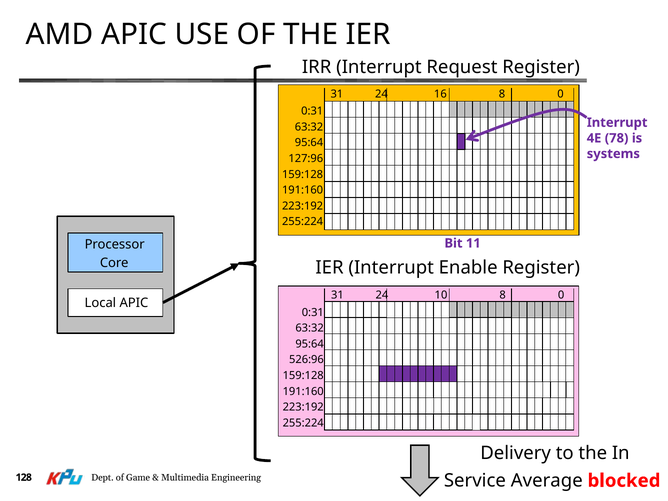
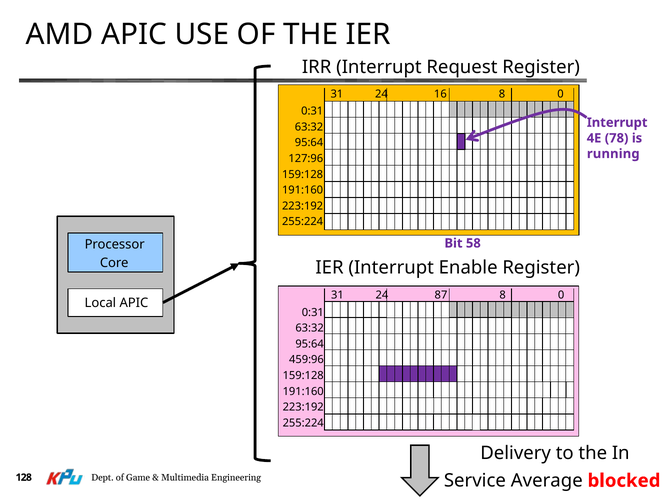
systems: systems -> running
11: 11 -> 58
10: 10 -> 87
526:96: 526:96 -> 459:96
